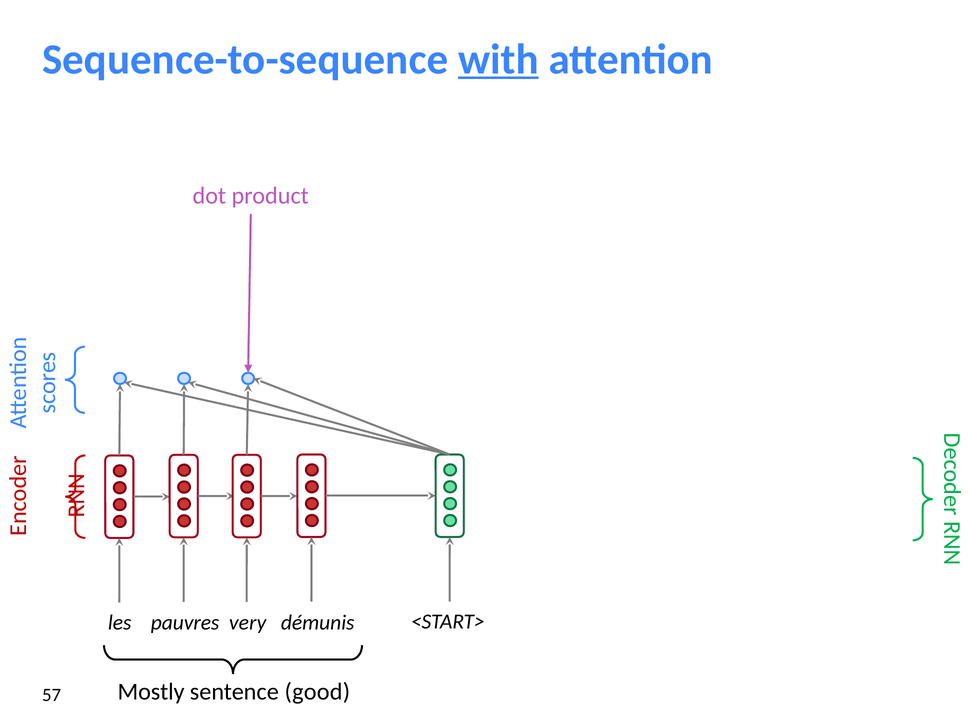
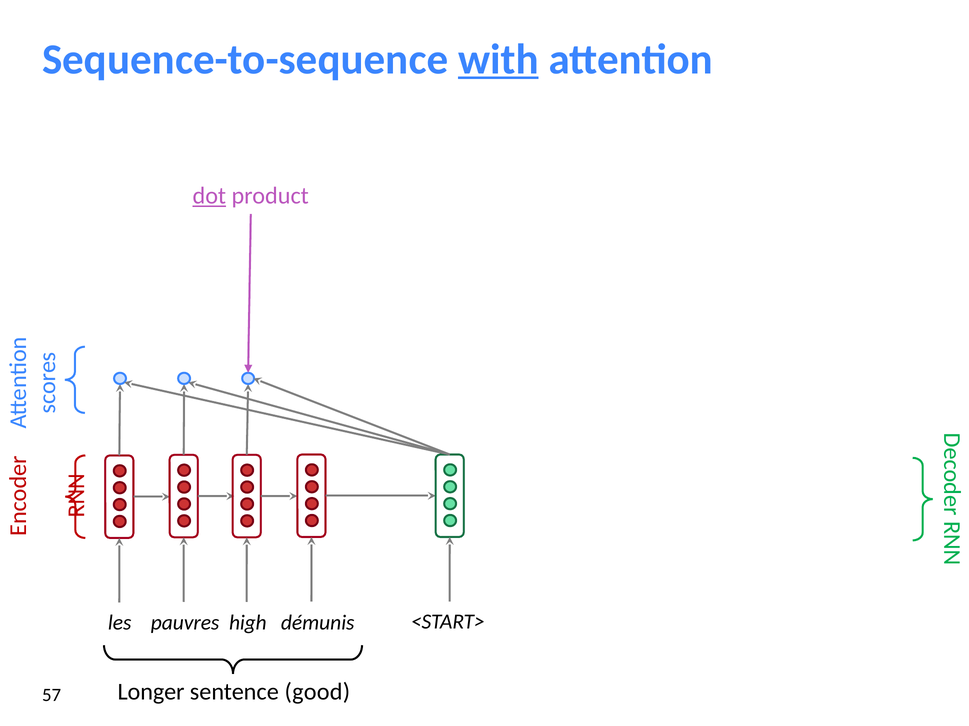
dot underline: none -> present
very: very -> high
Mostly: Mostly -> Longer
